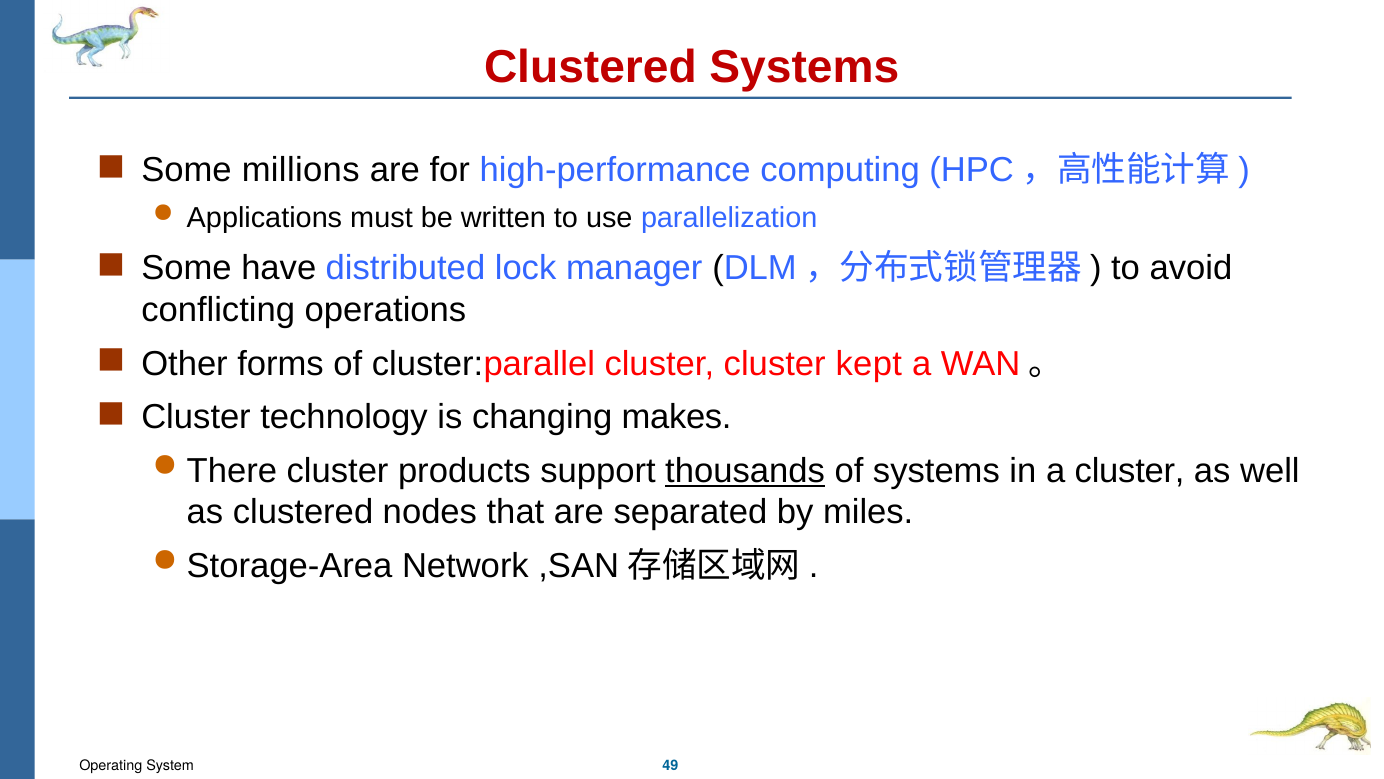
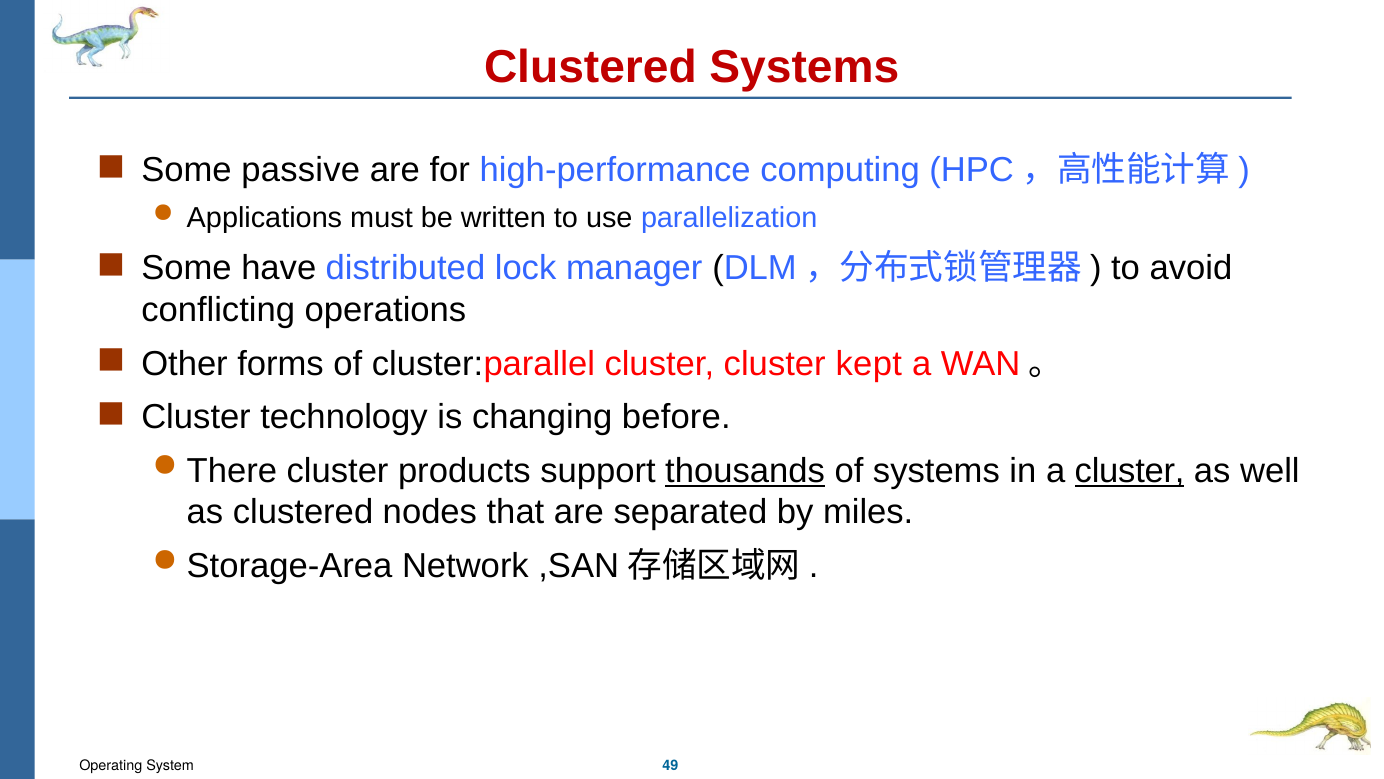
millions: millions -> passive
makes: makes -> before
cluster at (1130, 471) underline: none -> present
